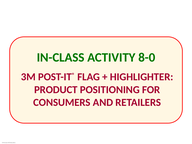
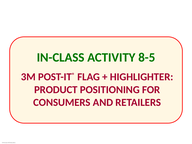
8-0: 8-0 -> 8-5
